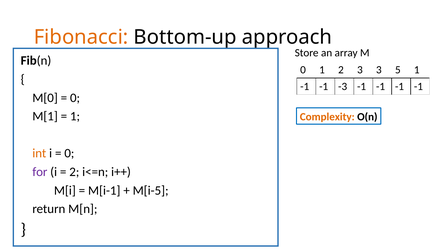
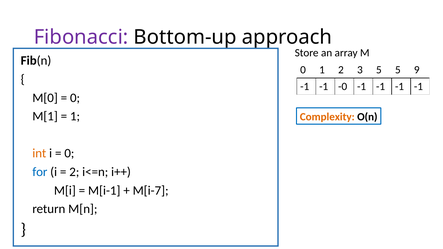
Fibonacci colour: orange -> purple
3 3: 3 -> 5
5 1: 1 -> 9
-3: -3 -> -0
for colour: purple -> blue
M[i-5: M[i-5 -> M[i-7
